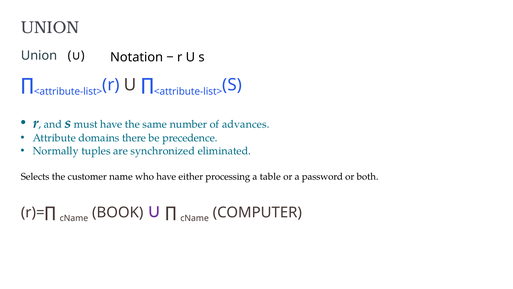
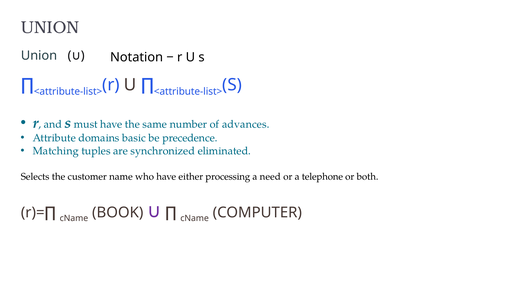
there: there -> basic
Normally: Normally -> Matching
table: table -> need
password: password -> telephone
